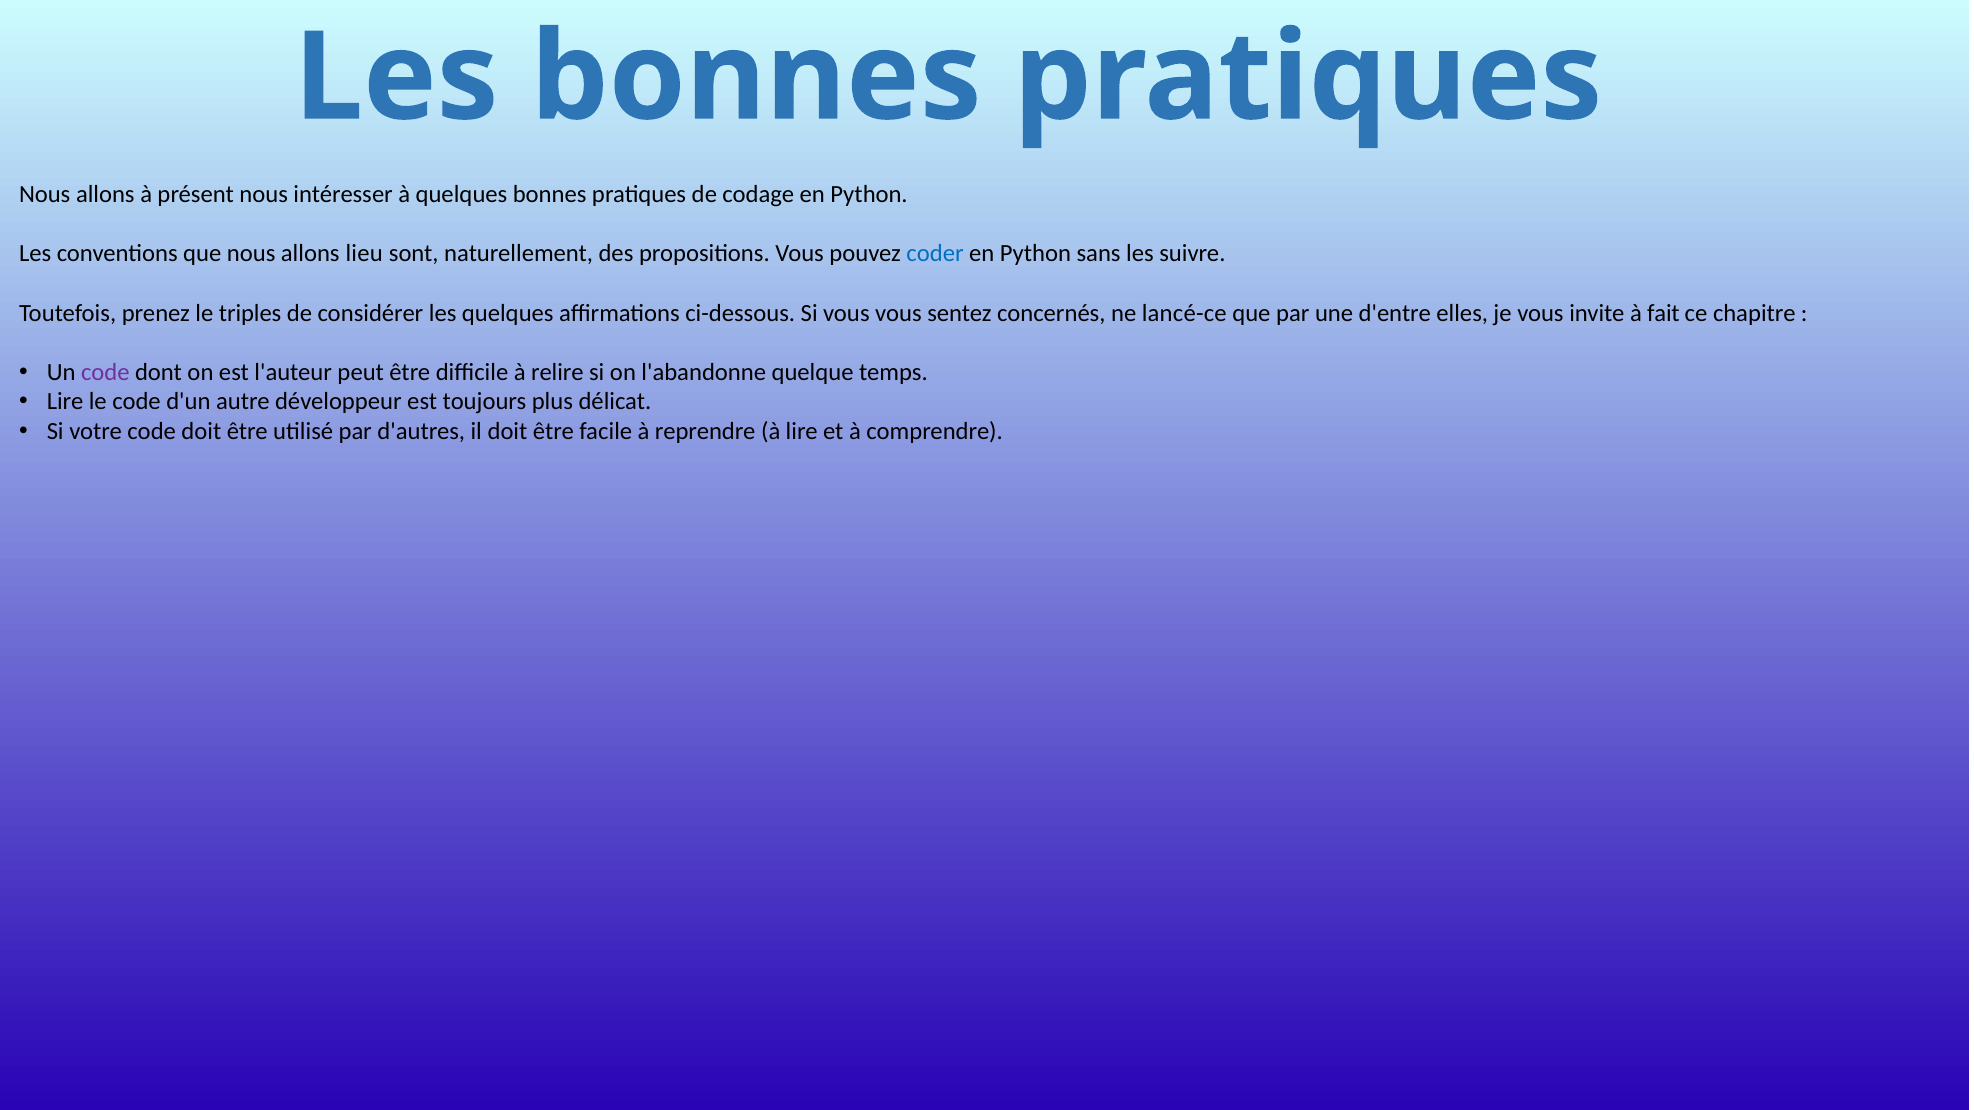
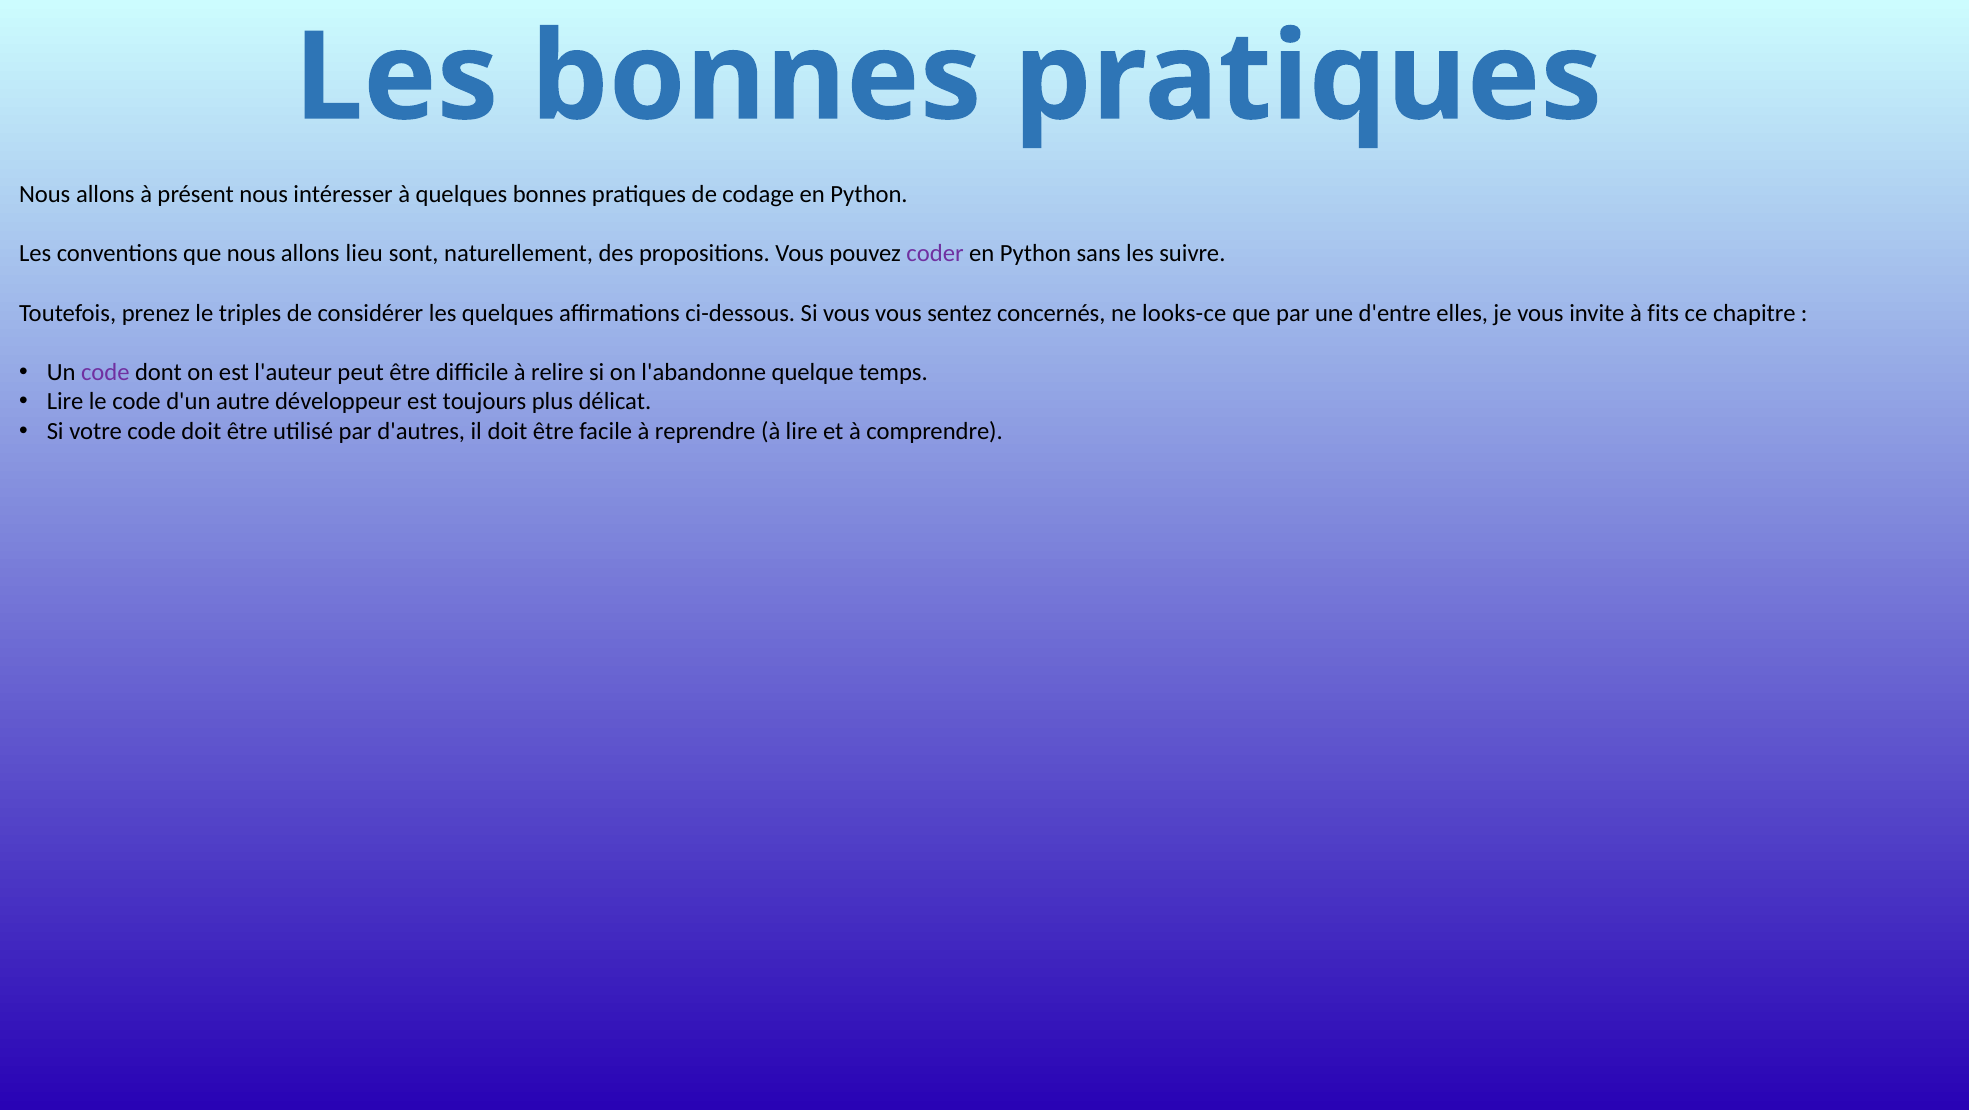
coder colour: blue -> purple
lancé-ce: lancé-ce -> looks-ce
fait: fait -> fits
